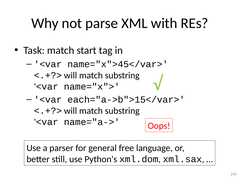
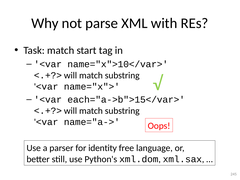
name="x">45</var>: name="x">45</var> -> name="x">10</var>
general: general -> identity
